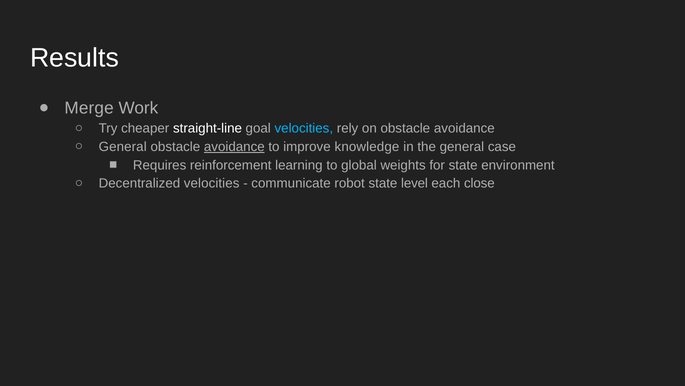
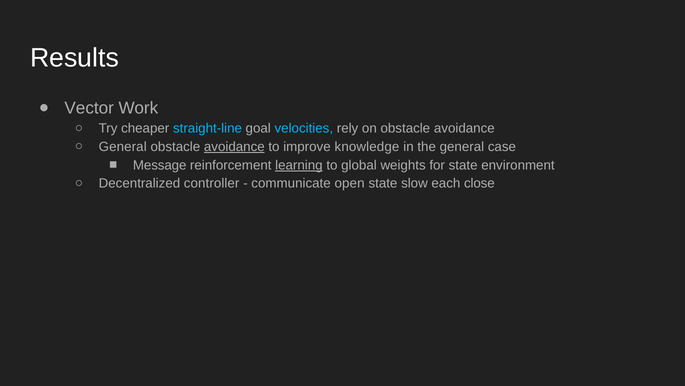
Merge: Merge -> Vector
straight-line colour: white -> light blue
Requires: Requires -> Message
learning underline: none -> present
Decentralized velocities: velocities -> controller
robot: robot -> open
level: level -> slow
